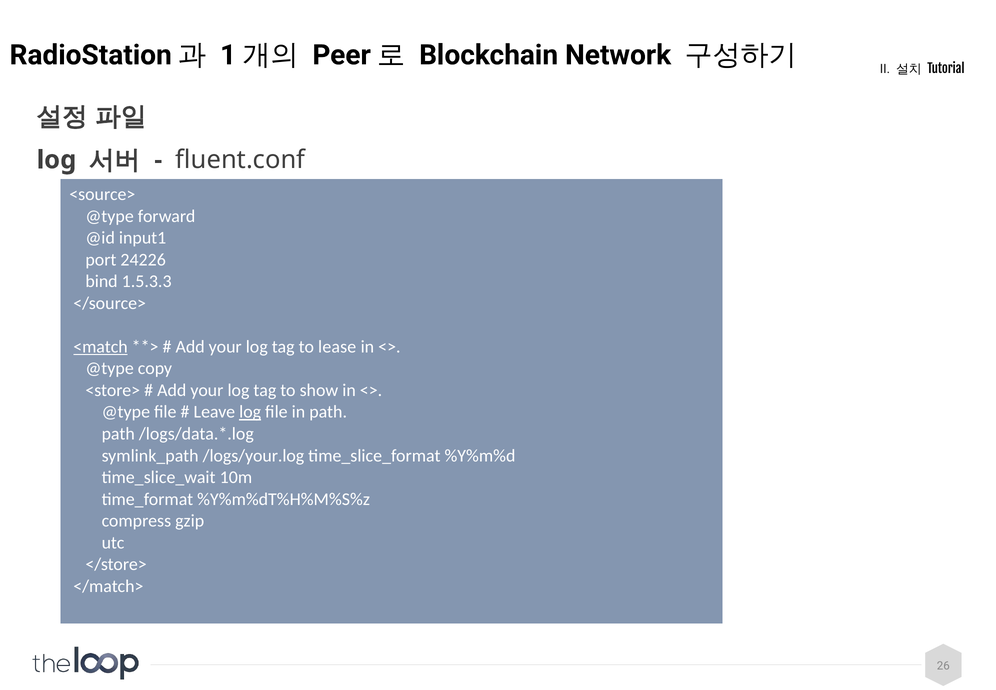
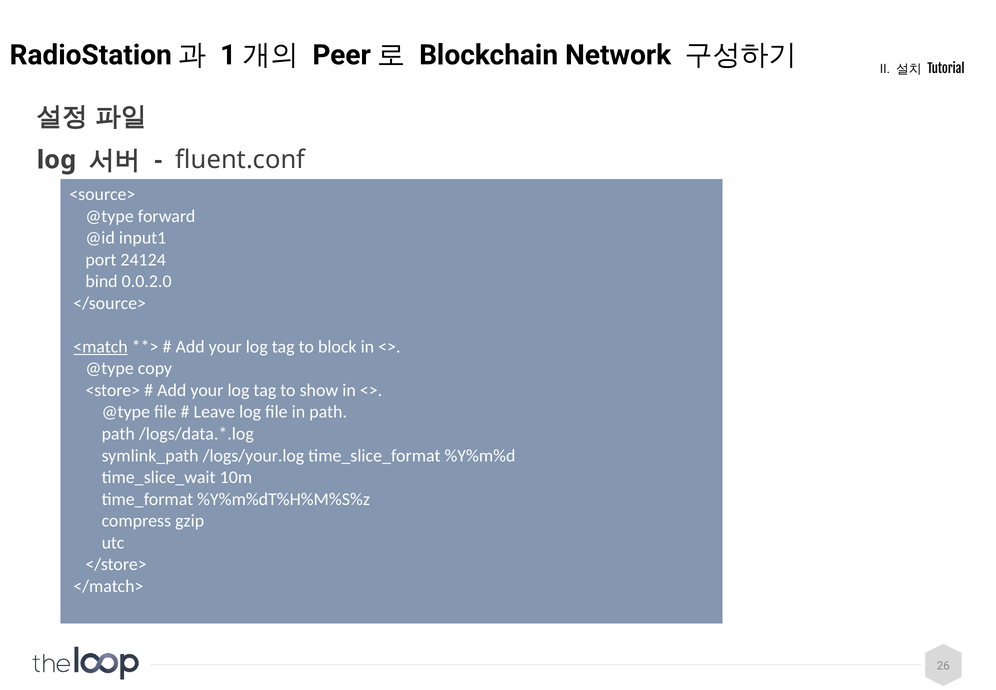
24226: 24226 -> 24124
1.5.3.3: 1.5.3.3 -> 0.0.2.0
lease: lease -> block
log at (250, 412) underline: present -> none
